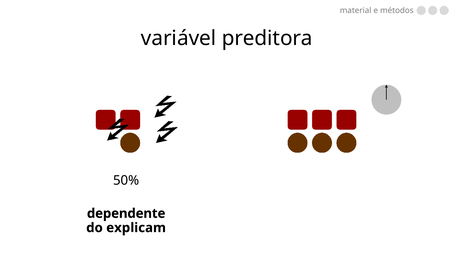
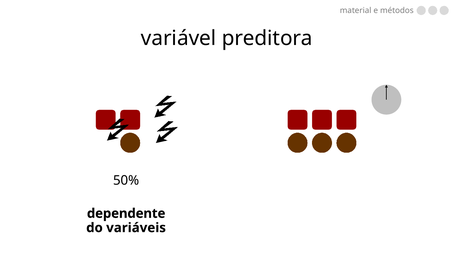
explicam: explicam -> variáveis
